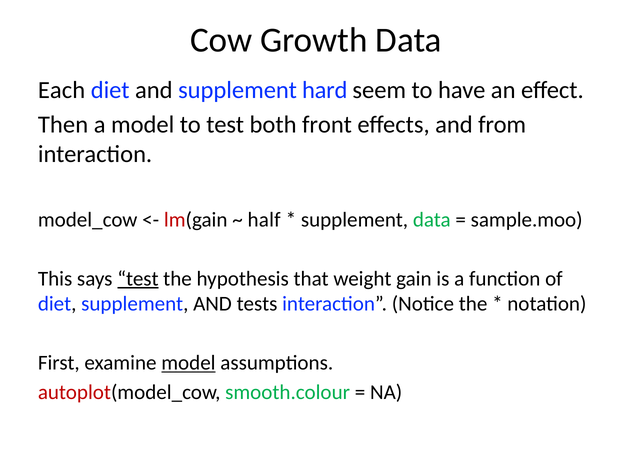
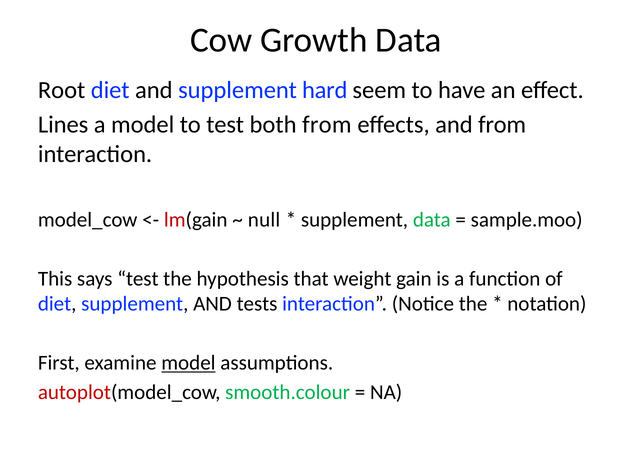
Each: Each -> Root
Then: Then -> Lines
both front: front -> from
half: half -> null
test at (138, 279) underline: present -> none
